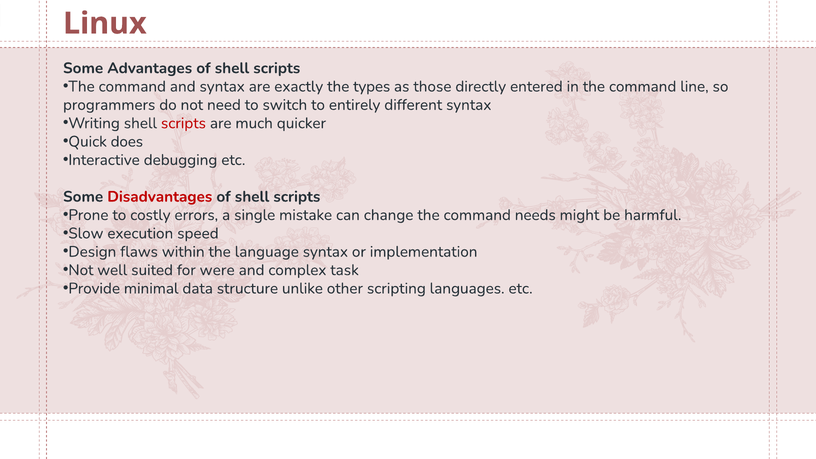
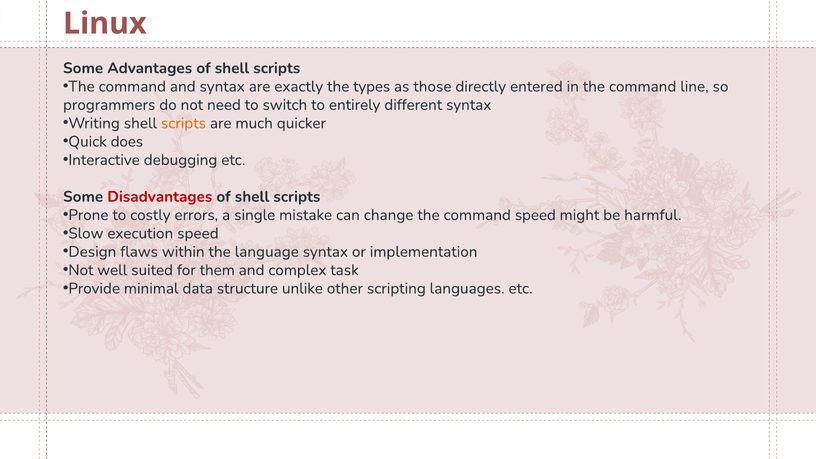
scripts at (183, 123) colour: red -> orange
command needs: needs -> speed
were: were -> them
